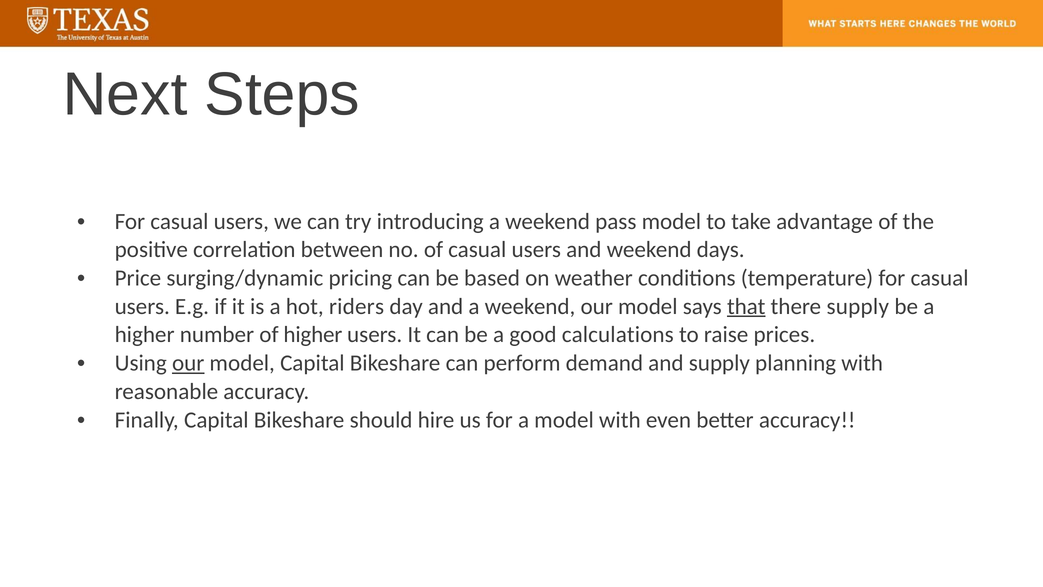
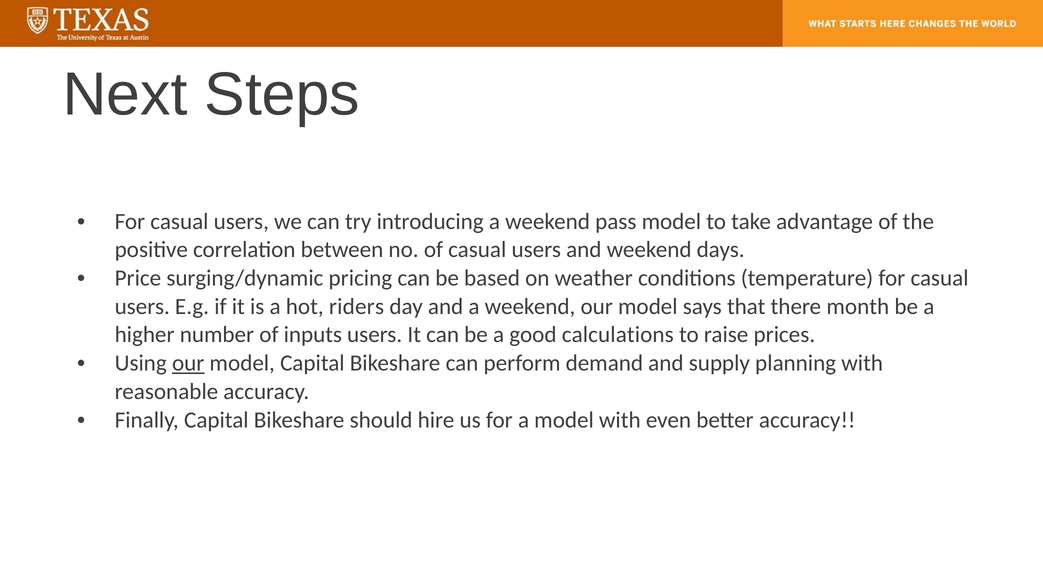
that underline: present -> none
there supply: supply -> month
of higher: higher -> inputs
